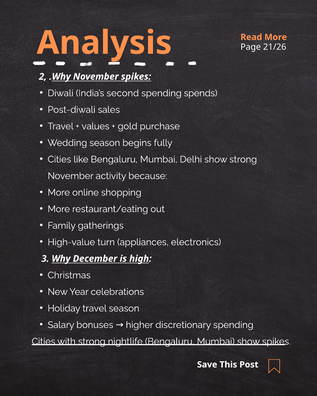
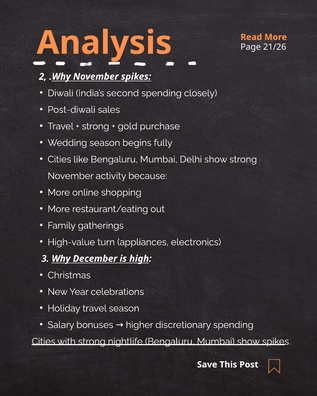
spends: spends -> closely
values at (96, 126): values -> strong
